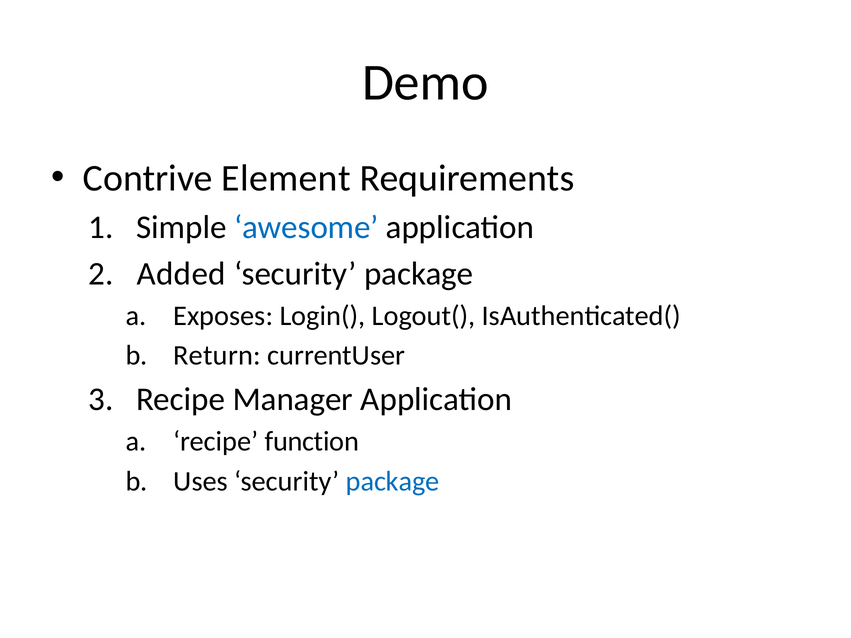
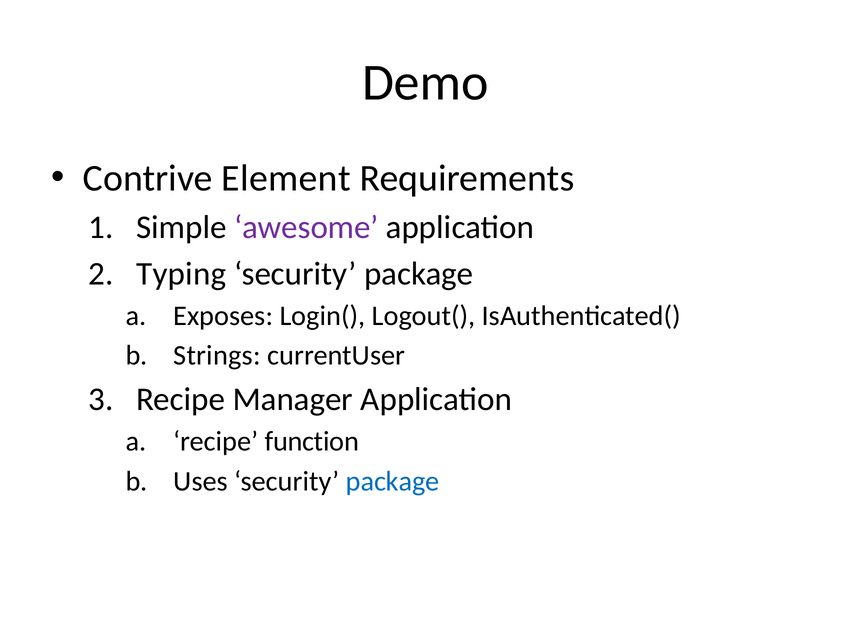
awesome colour: blue -> purple
Added: Added -> Typing
Return: Return -> Strings
